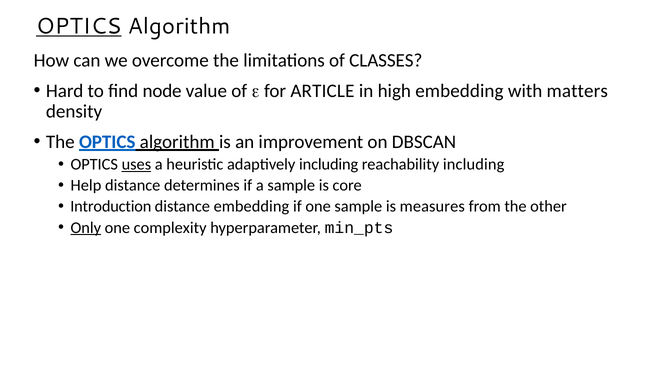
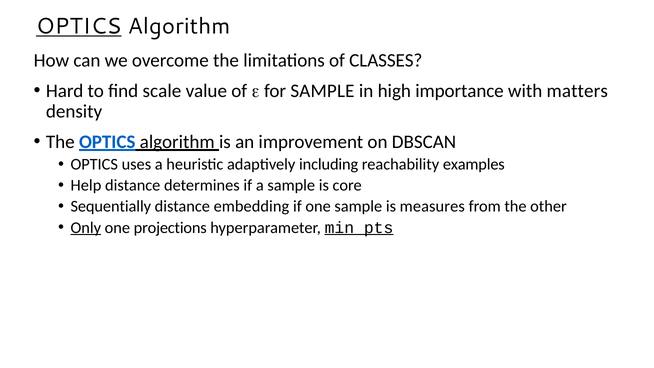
node: node -> scale
for ARTICLE: ARTICLE -> SAMPLE
high embedding: embedding -> importance
uses underline: present -> none
reachability including: including -> examples
Introduction: Introduction -> Sequentially
complexity: complexity -> projections
min_pts underline: none -> present
